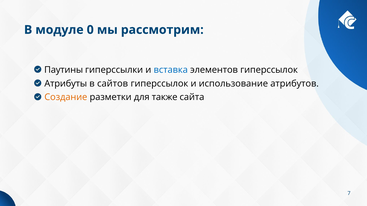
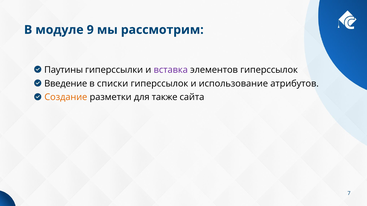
0: 0 -> 9
вставка colour: blue -> purple
Атрибуты: Атрибуты -> Введение
сайтов: сайтов -> списки
